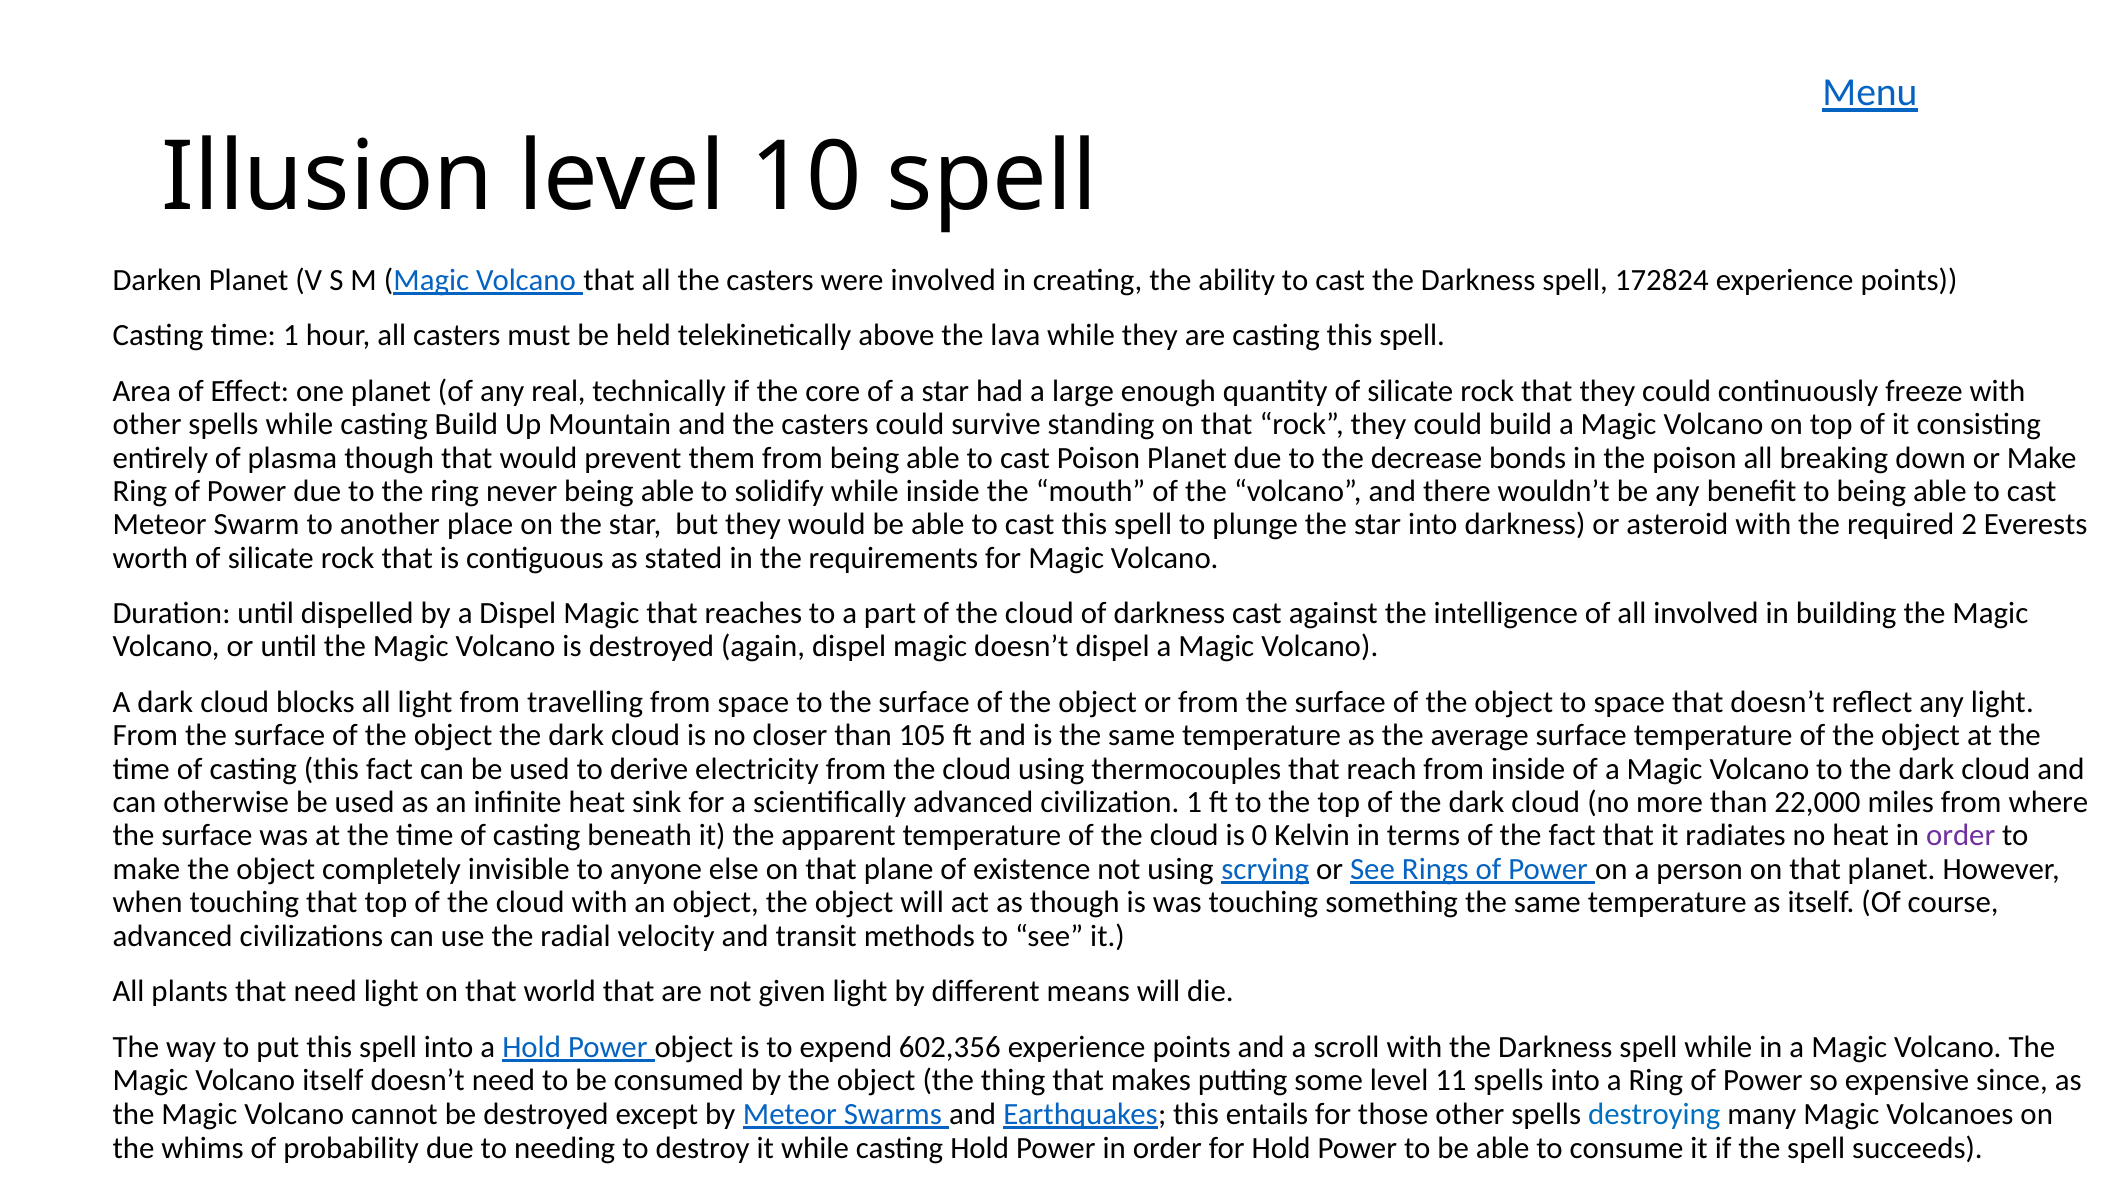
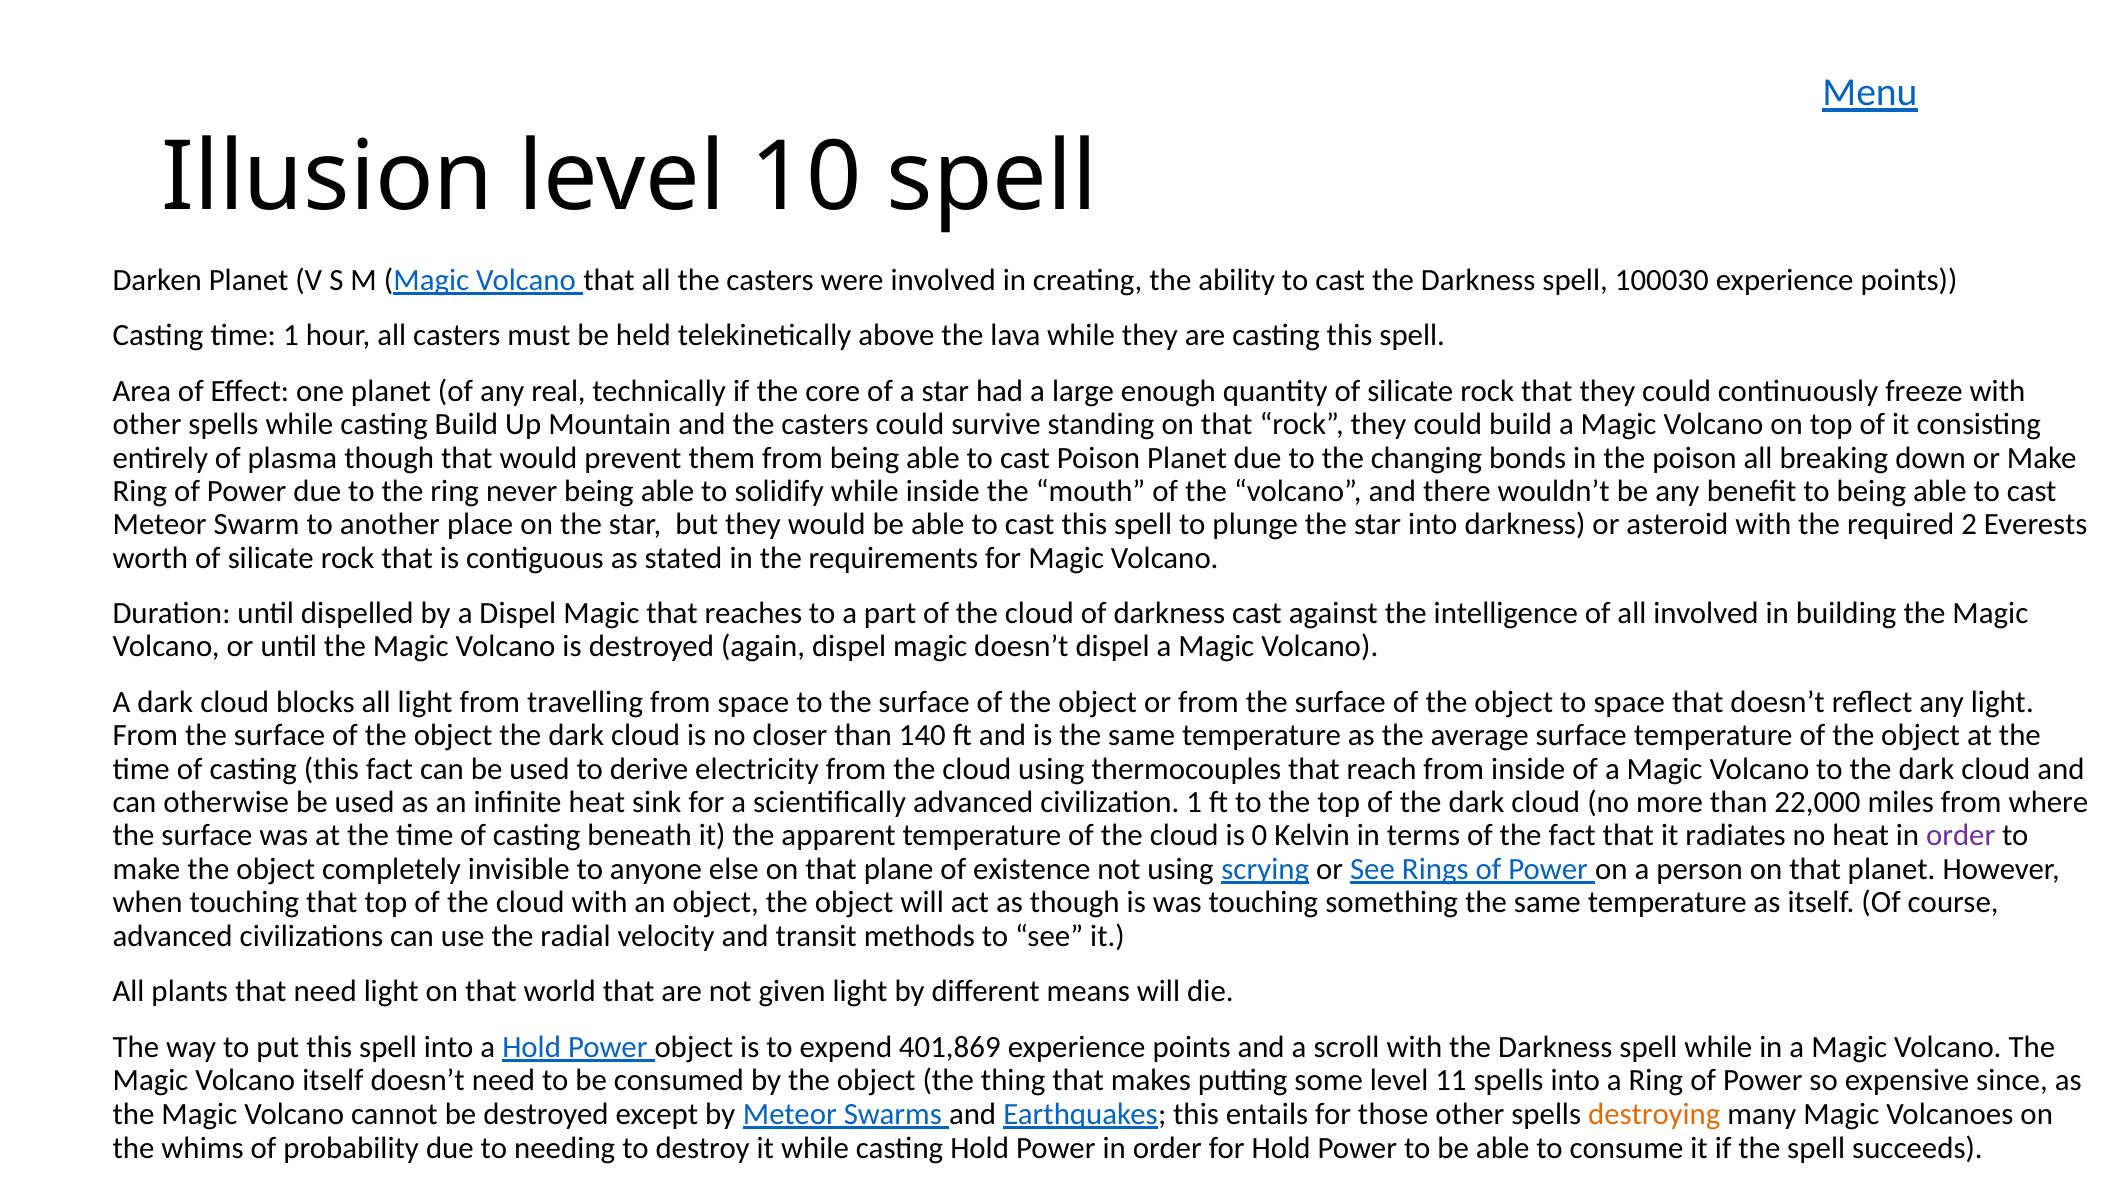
172824: 172824 -> 100030
decrease: decrease -> changing
105: 105 -> 140
602,356: 602,356 -> 401,869
destroying colour: blue -> orange
